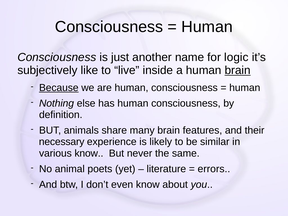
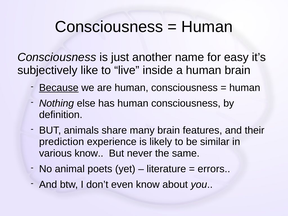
logic: logic -> easy
brain at (238, 70) underline: present -> none
necessary: necessary -> prediction
